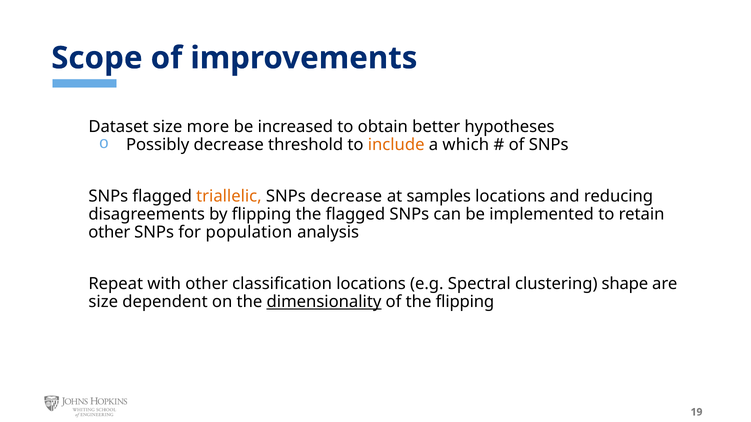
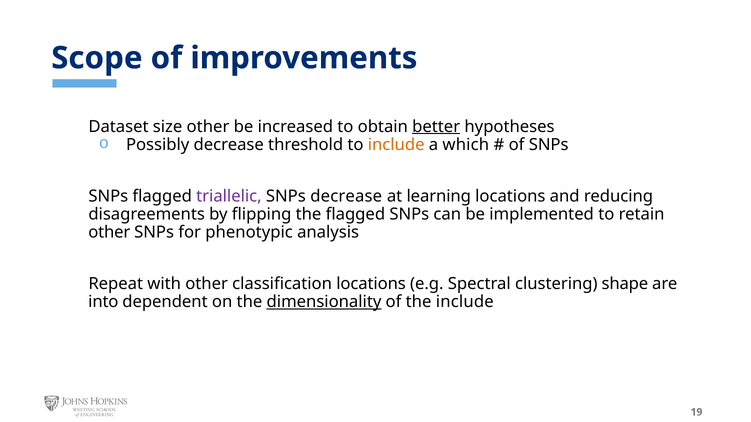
size more: more -> other
better underline: none -> present
triallelic colour: orange -> purple
samples: samples -> learning
population: population -> phenotypic
size at (103, 302): size -> into
the flipping: flipping -> include
